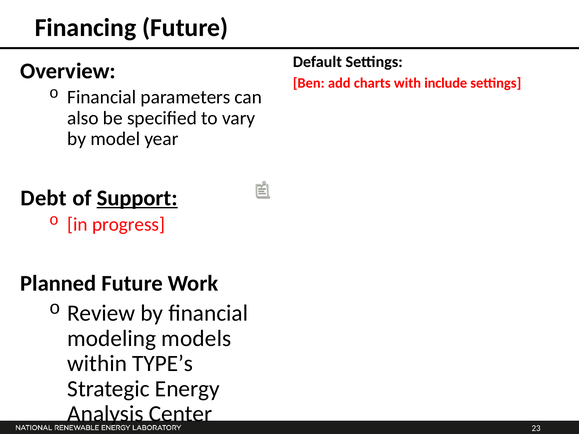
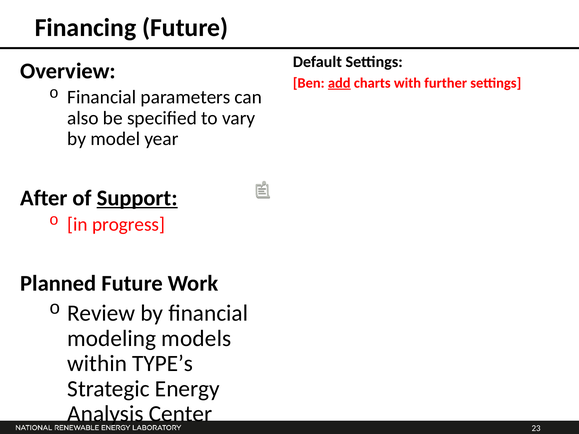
add underline: none -> present
include: include -> further
Debt: Debt -> After
